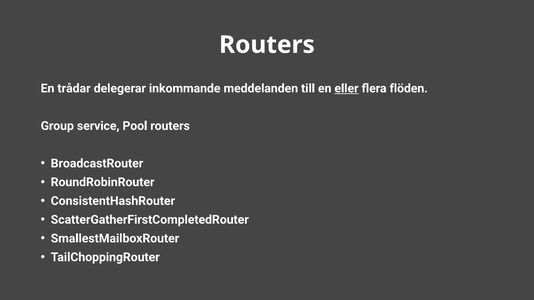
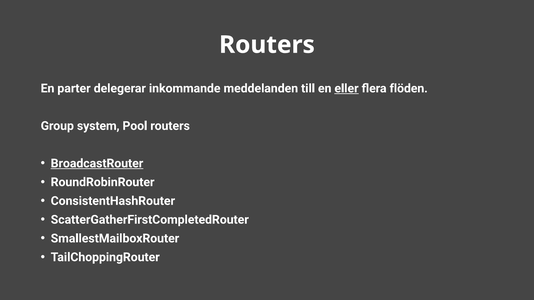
trådar: trådar -> parter
service: service -> system
BroadcastRouter underline: none -> present
